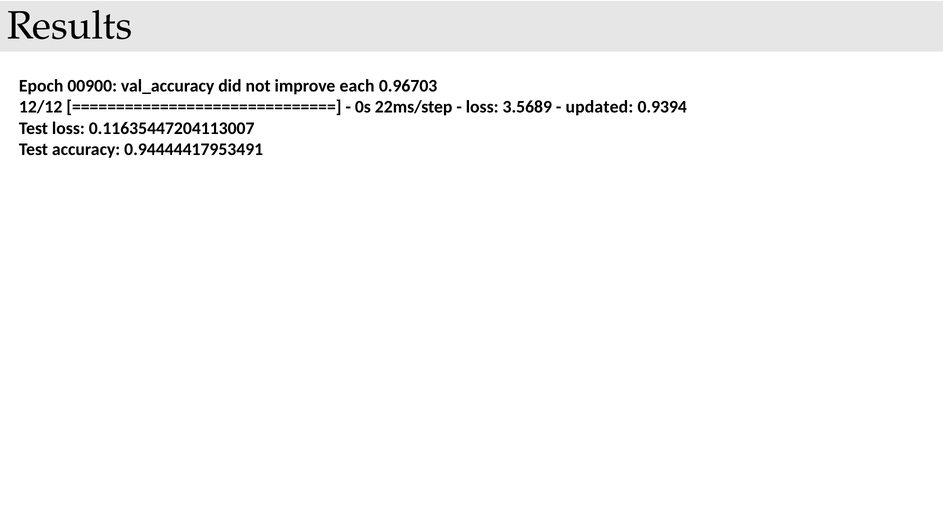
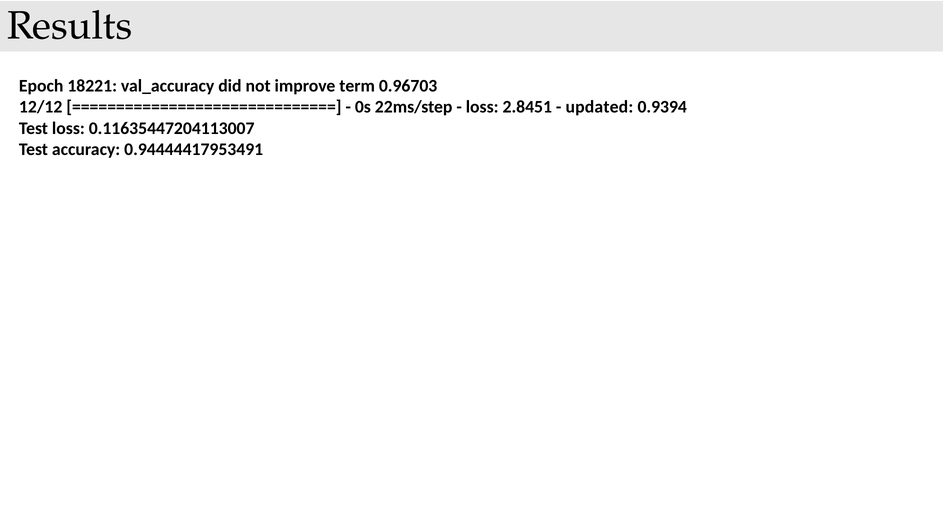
00900: 00900 -> 18221
each: each -> term
3.5689: 3.5689 -> 2.8451
